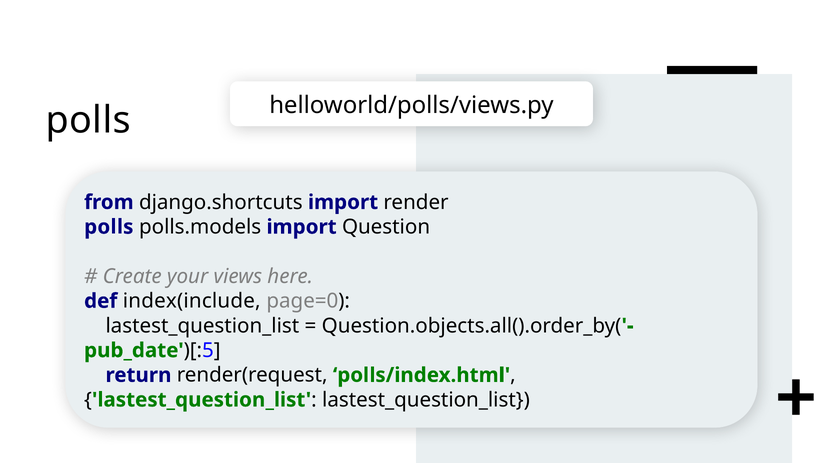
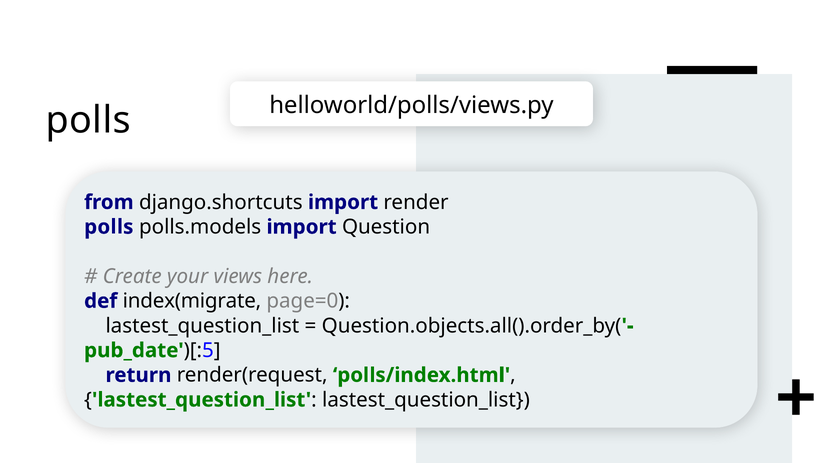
index(include: index(include -> index(migrate
